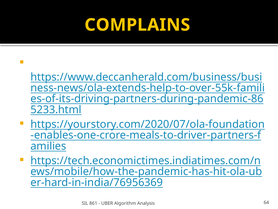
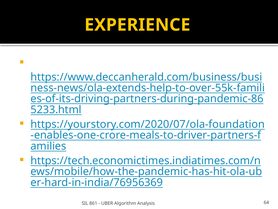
COMPLAINS: COMPLAINS -> EXPERIENCE
